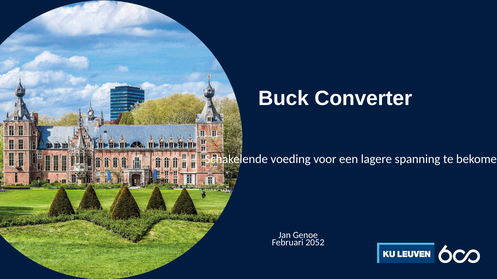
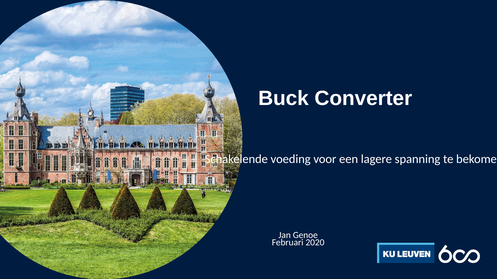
2052: 2052 -> 2020
